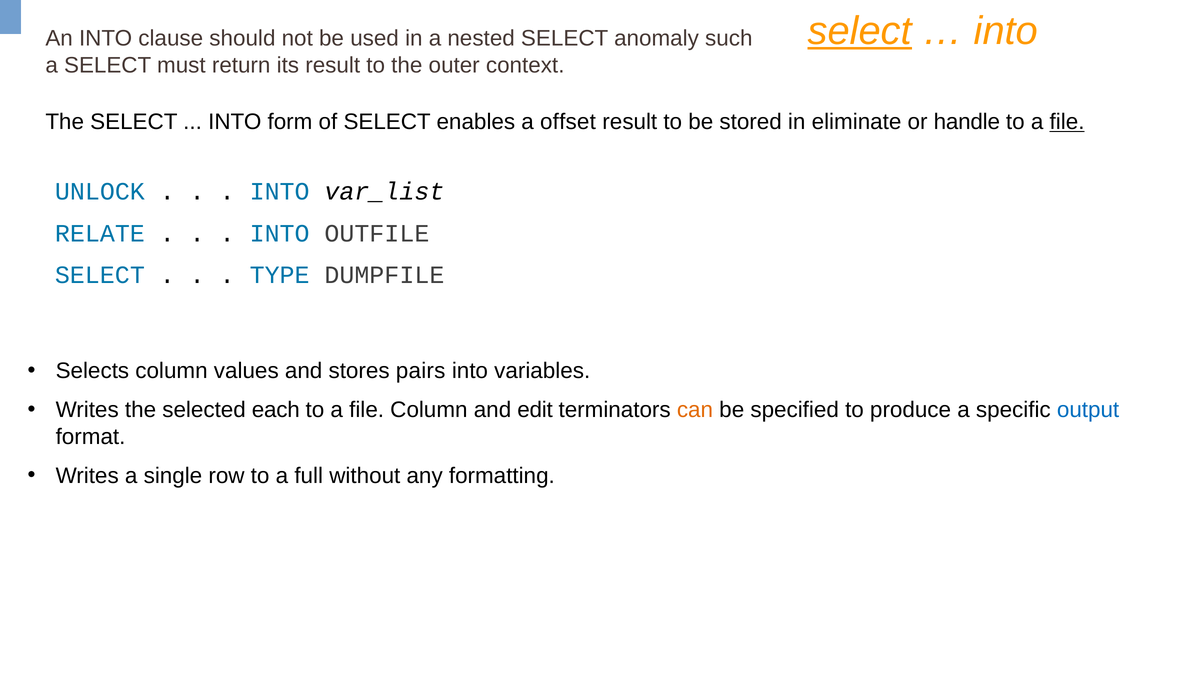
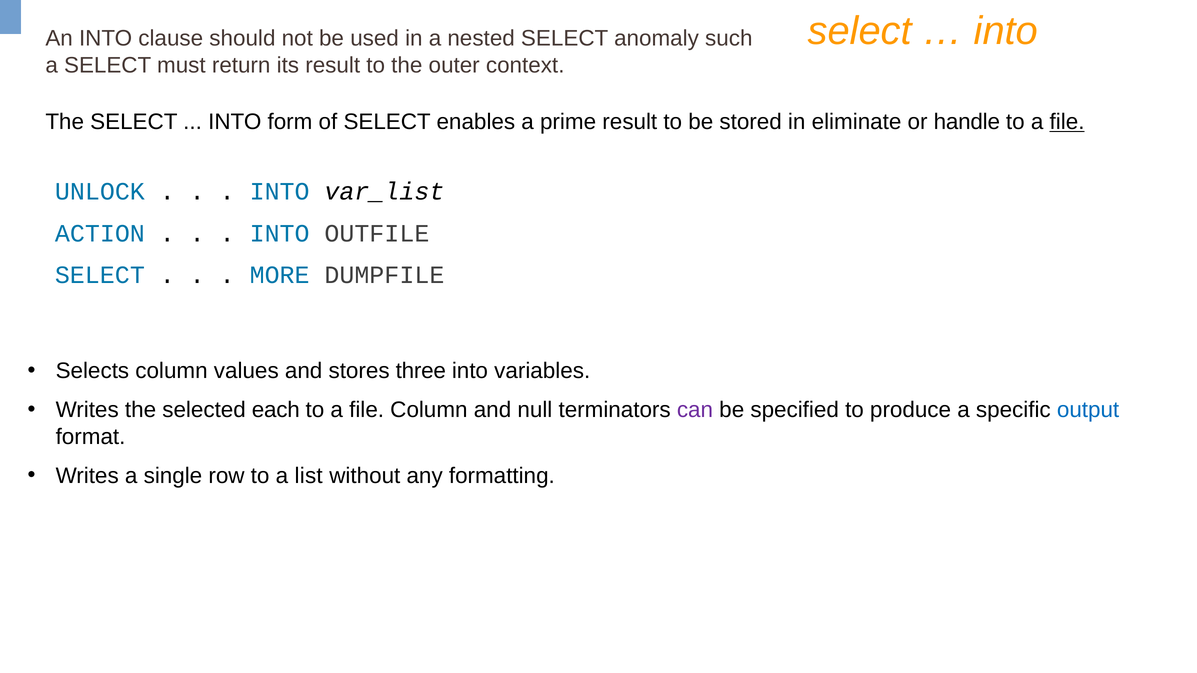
select at (860, 31) underline: present -> none
offset: offset -> prime
RELATE: RELATE -> ACTION
TYPE: TYPE -> MORE
pairs: pairs -> three
edit: edit -> null
can colour: orange -> purple
full: full -> list
